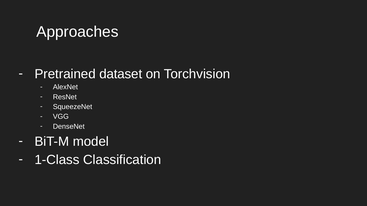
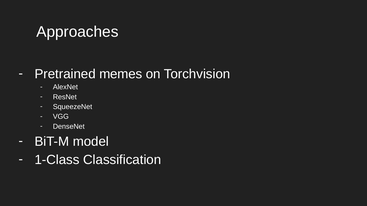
dataset: dataset -> memes
